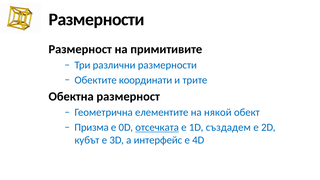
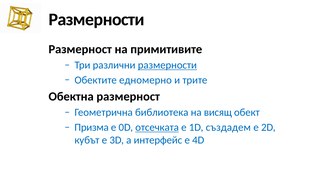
размерности at (167, 65) underline: none -> present
координати: координати -> едномерно
елементите: елементите -> библиотека
някой: някой -> висящ
